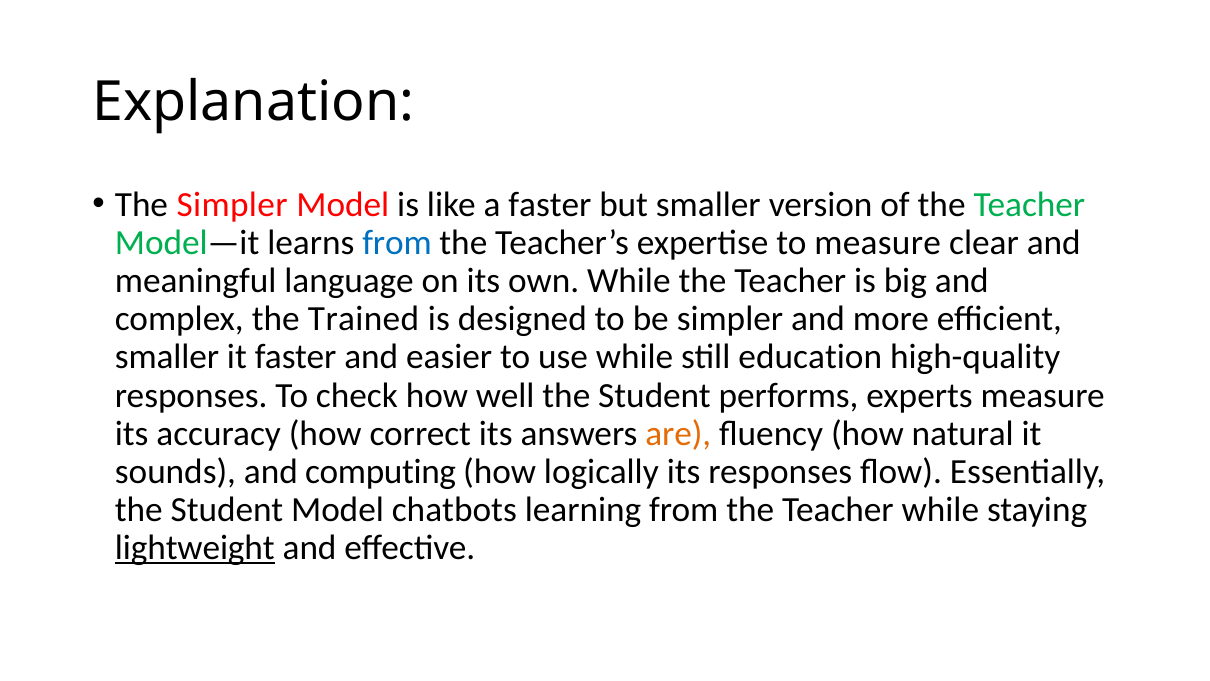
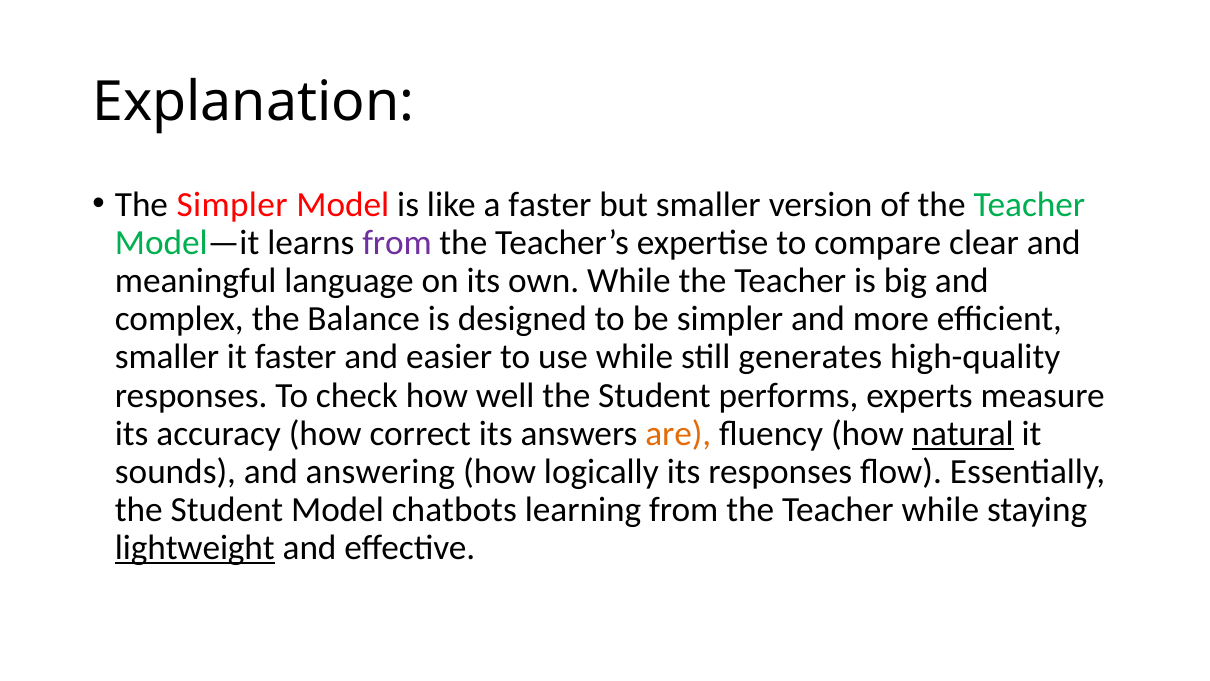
from at (397, 243) colour: blue -> purple
to measure: measure -> compare
Trained: Trained -> Balance
education: education -> generates
natural underline: none -> present
computing: computing -> answering
